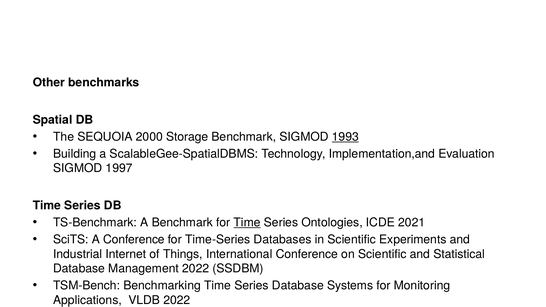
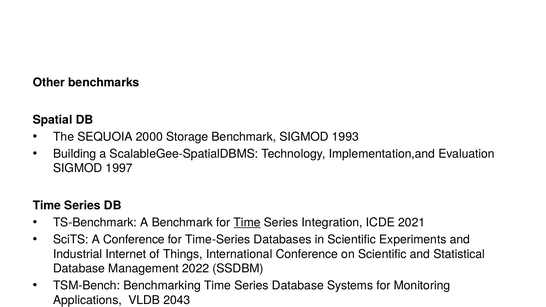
1993 underline: present -> none
Ontologies: Ontologies -> Integration
VLDB 2022: 2022 -> 2043
